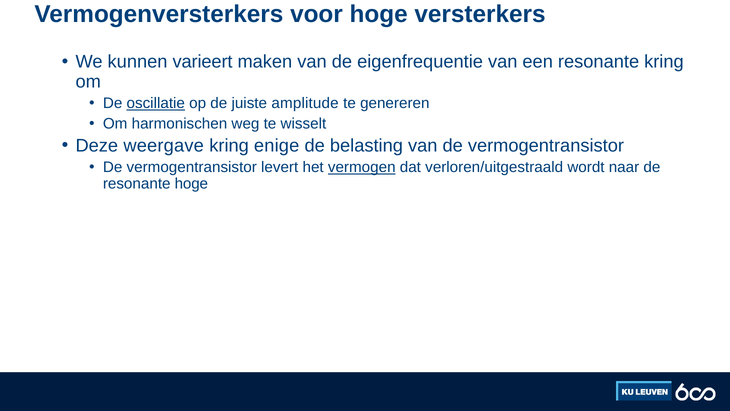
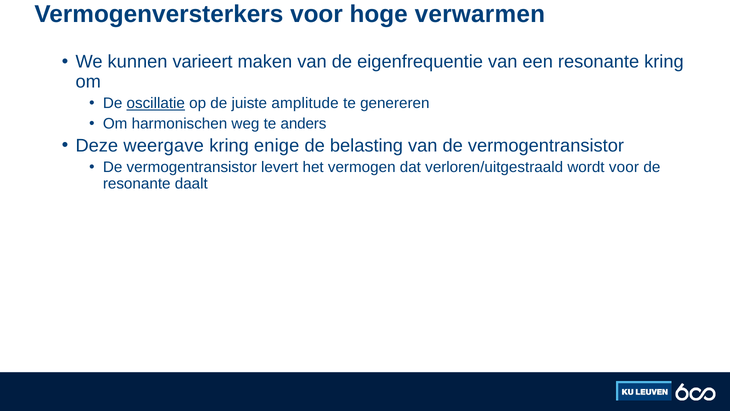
versterkers: versterkers -> verwarmen
wisselt: wisselt -> anders
vermogen underline: present -> none
wordt naar: naar -> voor
resonante hoge: hoge -> daalt
